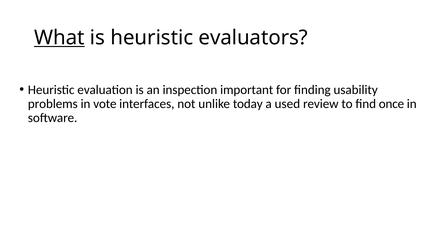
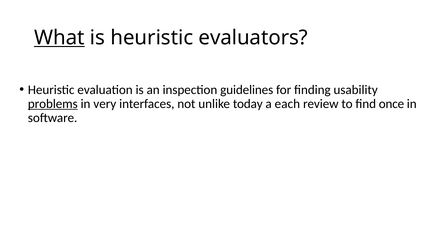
important: important -> guidelines
problems underline: none -> present
vote: vote -> very
used: used -> each
